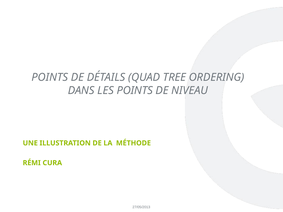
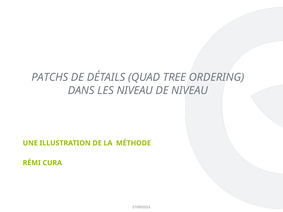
POINTS at (50, 77): POINTS -> PATCHS
LES POINTS: POINTS -> NIVEAU
